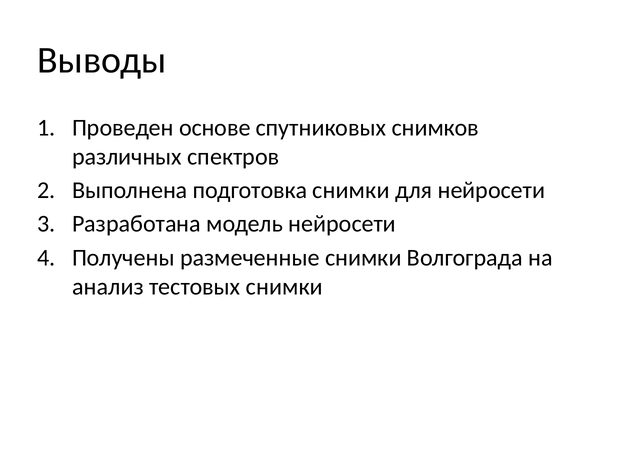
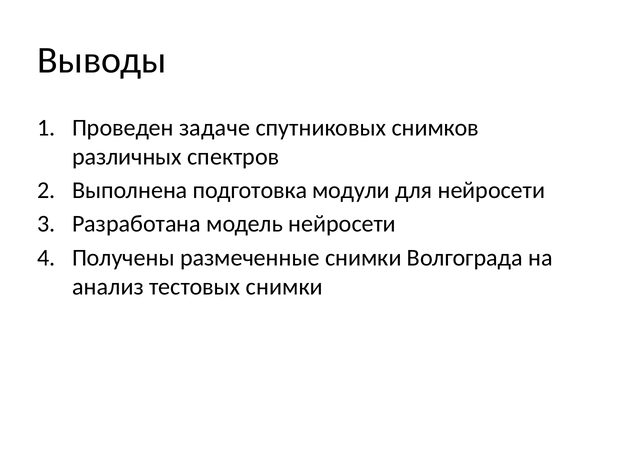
основе: основе -> задаче
подготовка снимки: снимки -> модули
